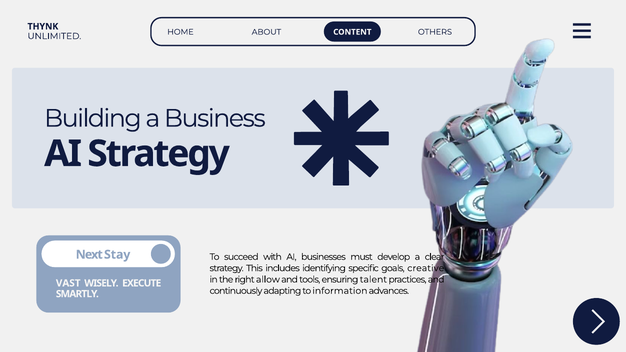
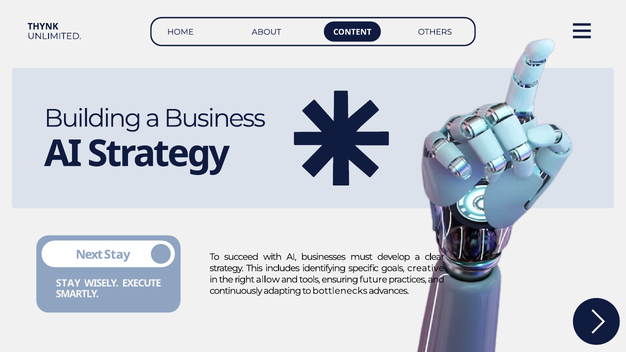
talent: talent -> future
VAST at (68, 283): VAST -> STAY
information: information -> bottlenecks
